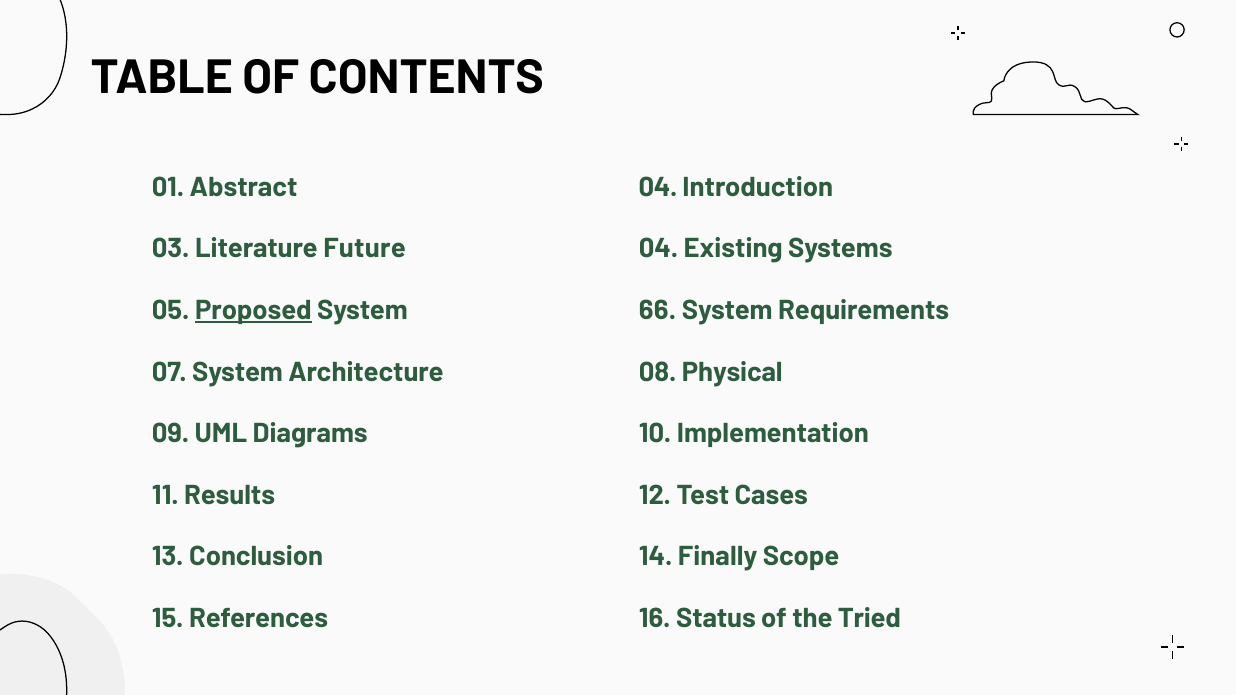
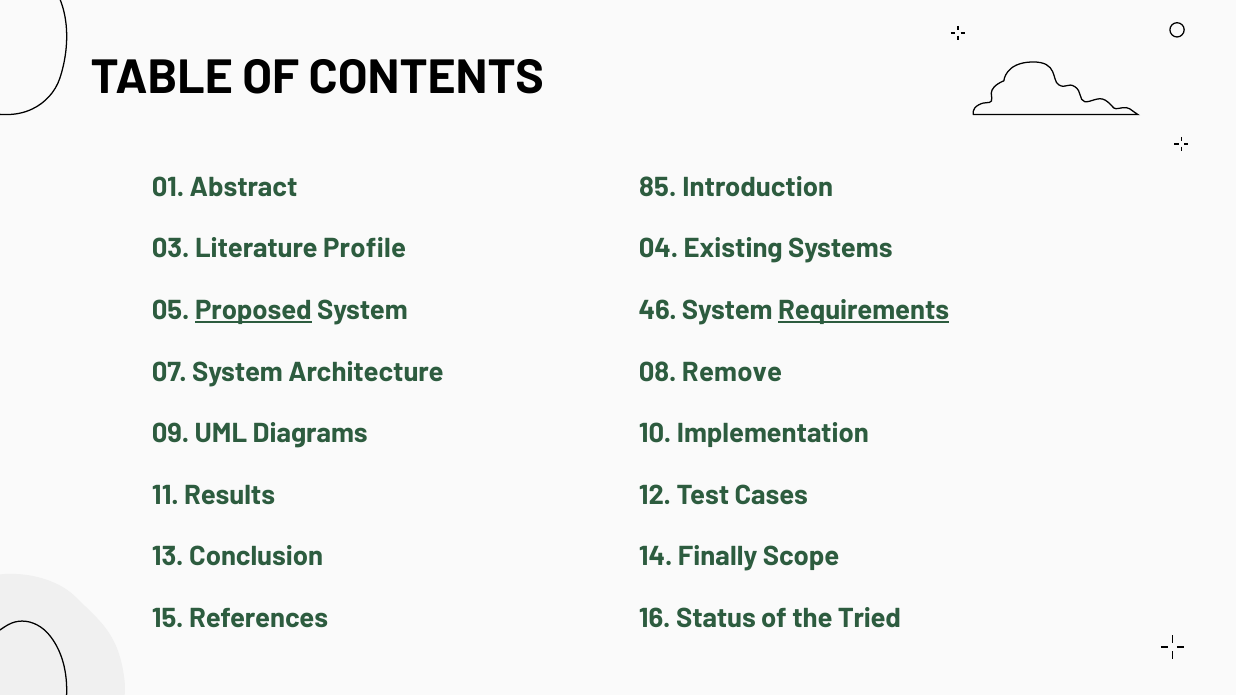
Abstract 04: 04 -> 85
Future: Future -> Profile
66: 66 -> 46
Requirements underline: none -> present
Physical: Physical -> Remove
